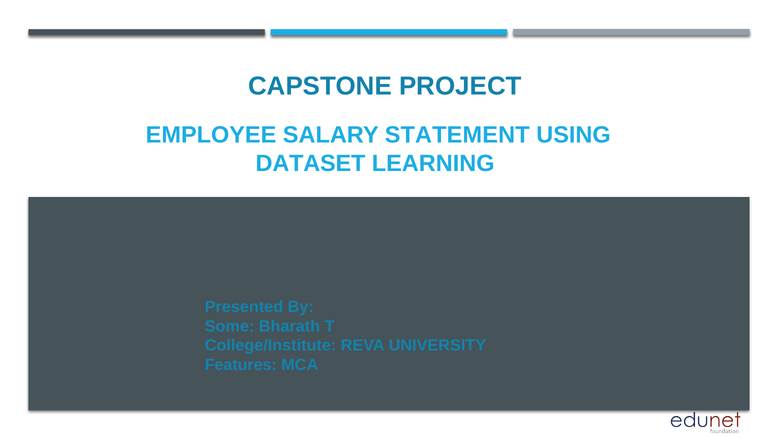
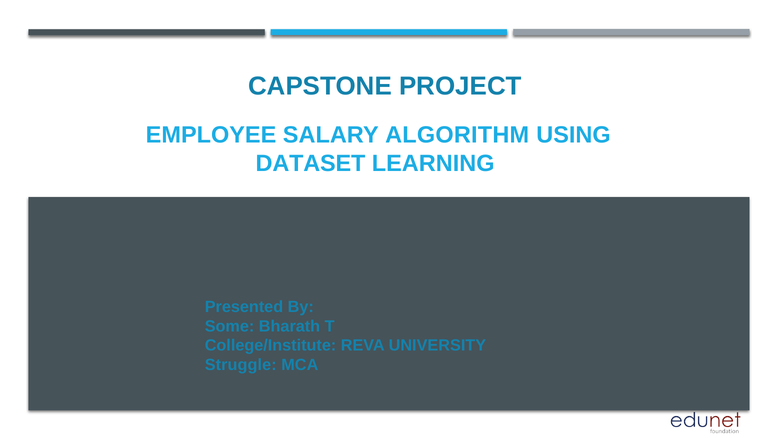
STATEMENT: STATEMENT -> ALGORITHM
Features: Features -> Struggle
